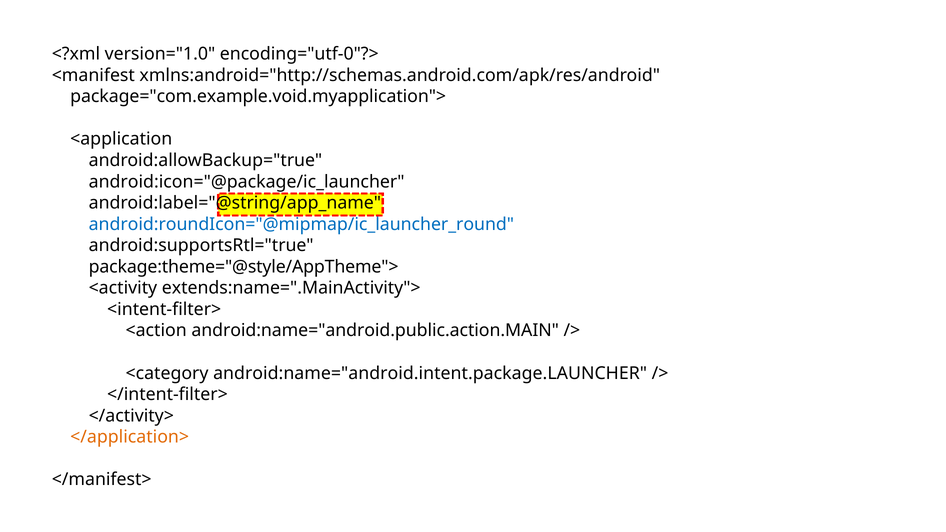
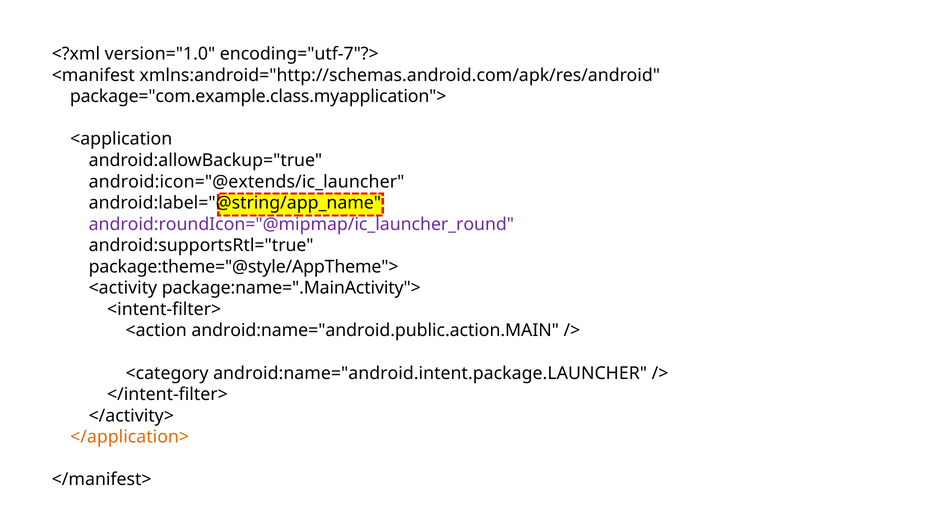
encoding="utf-0"?>: encoding="utf-0"?> -> encoding="utf-7"?>
package="com.example.void.myapplication">: package="com.example.void.myapplication"> -> package="com.example.class.myapplication">
android:icon="@package/ic_launcher: android:icon="@package/ic_launcher -> android:icon="@extends/ic_launcher
android:roundIcon="@mipmap/ic_launcher_round colour: blue -> purple
extends:name=".MainActivity">: extends:name=".MainActivity"> -> package:name=".MainActivity">
